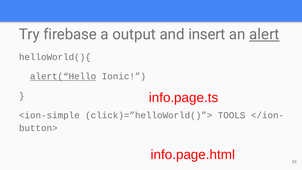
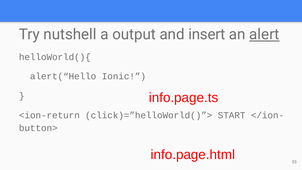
firebase: firebase -> nutshell
alert(“Hello underline: present -> none
<ion-simple: <ion-simple -> <ion-return
TOOLS: TOOLS -> START
